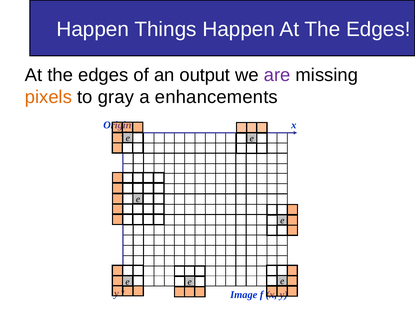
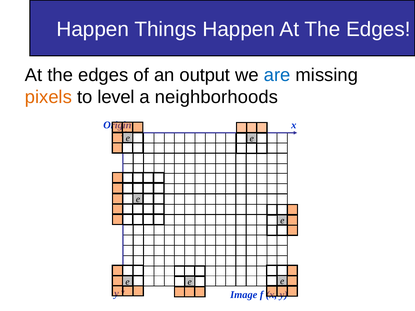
are colour: purple -> blue
gray: gray -> level
enhancements: enhancements -> neighborhoods
